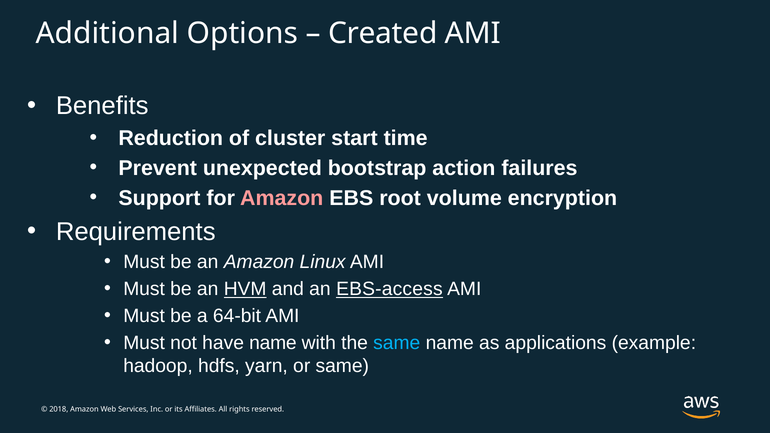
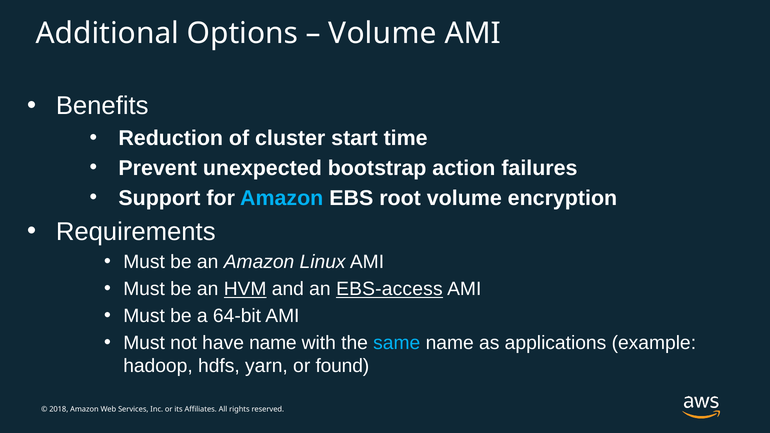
Created at (383, 33): Created -> Volume
Amazon at (282, 198) colour: pink -> light blue
or same: same -> found
